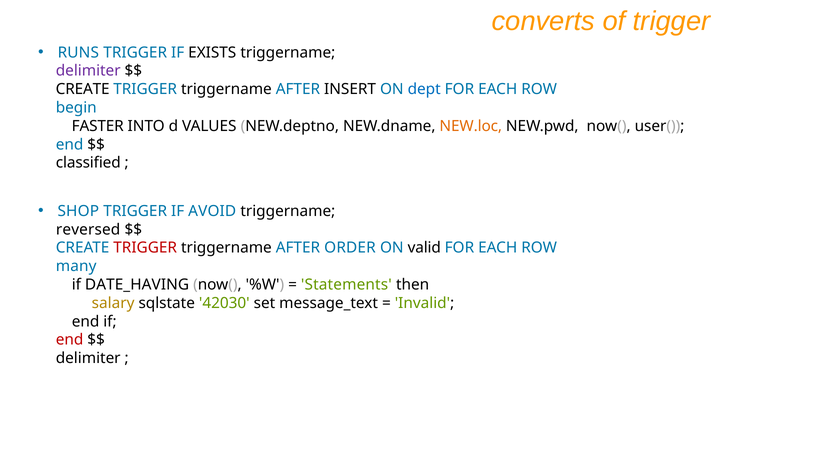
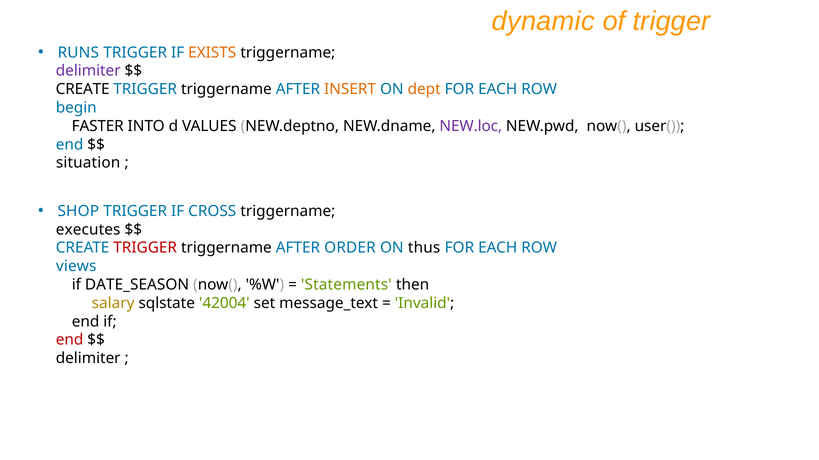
converts: converts -> dynamic
EXISTS colour: black -> orange
INSERT colour: black -> orange
dept colour: blue -> orange
NEW.loc colour: orange -> purple
classified: classified -> situation
AVOID: AVOID -> CROSS
reversed: reversed -> executes
valid: valid -> thus
many: many -> views
DATE_HAVING: DATE_HAVING -> DATE_SEASON
42030: 42030 -> 42004
